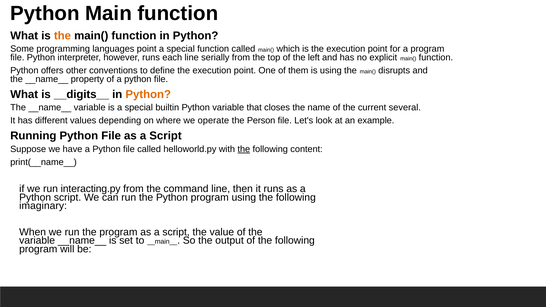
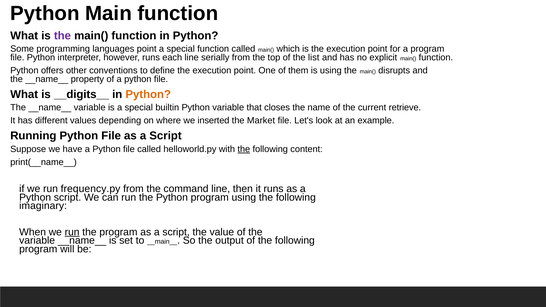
the at (62, 36) colour: orange -> purple
left: left -> list
several: several -> retrieve
operate: operate -> inserted
Person: Person -> Market
interacting.py: interacting.py -> frequency.py
run at (72, 232) underline: none -> present
